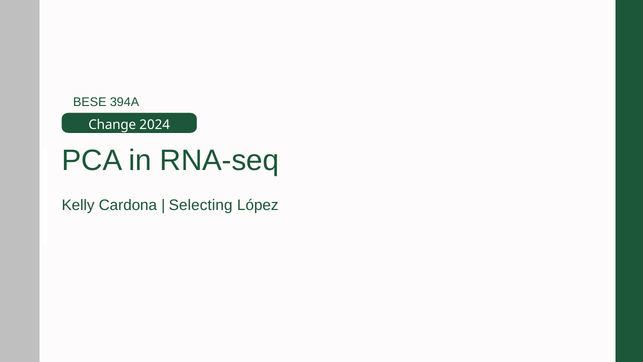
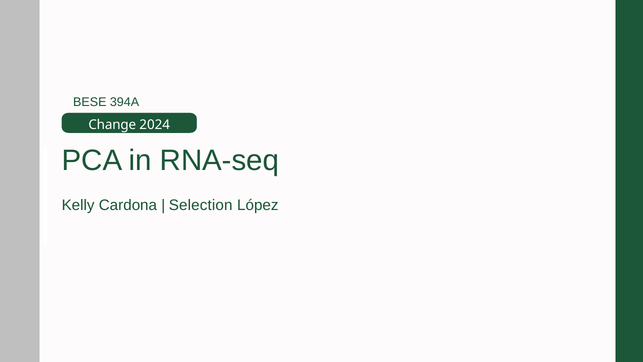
Selecting: Selecting -> Selection
